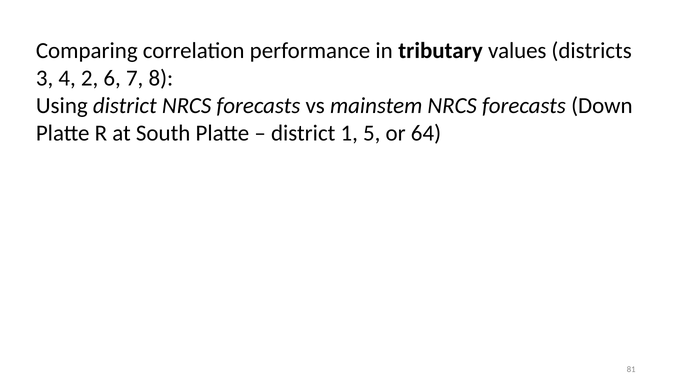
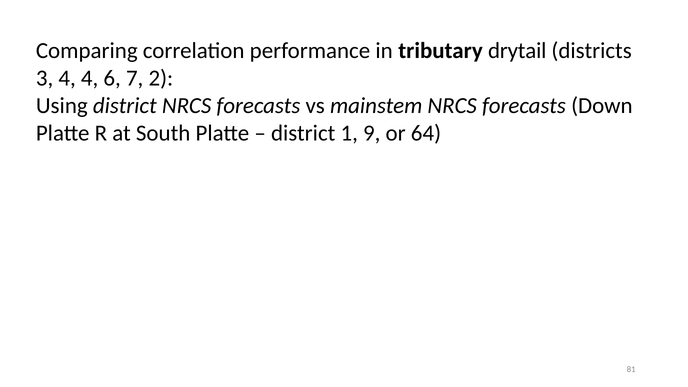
values: values -> drytail
4 2: 2 -> 4
8: 8 -> 2
5: 5 -> 9
